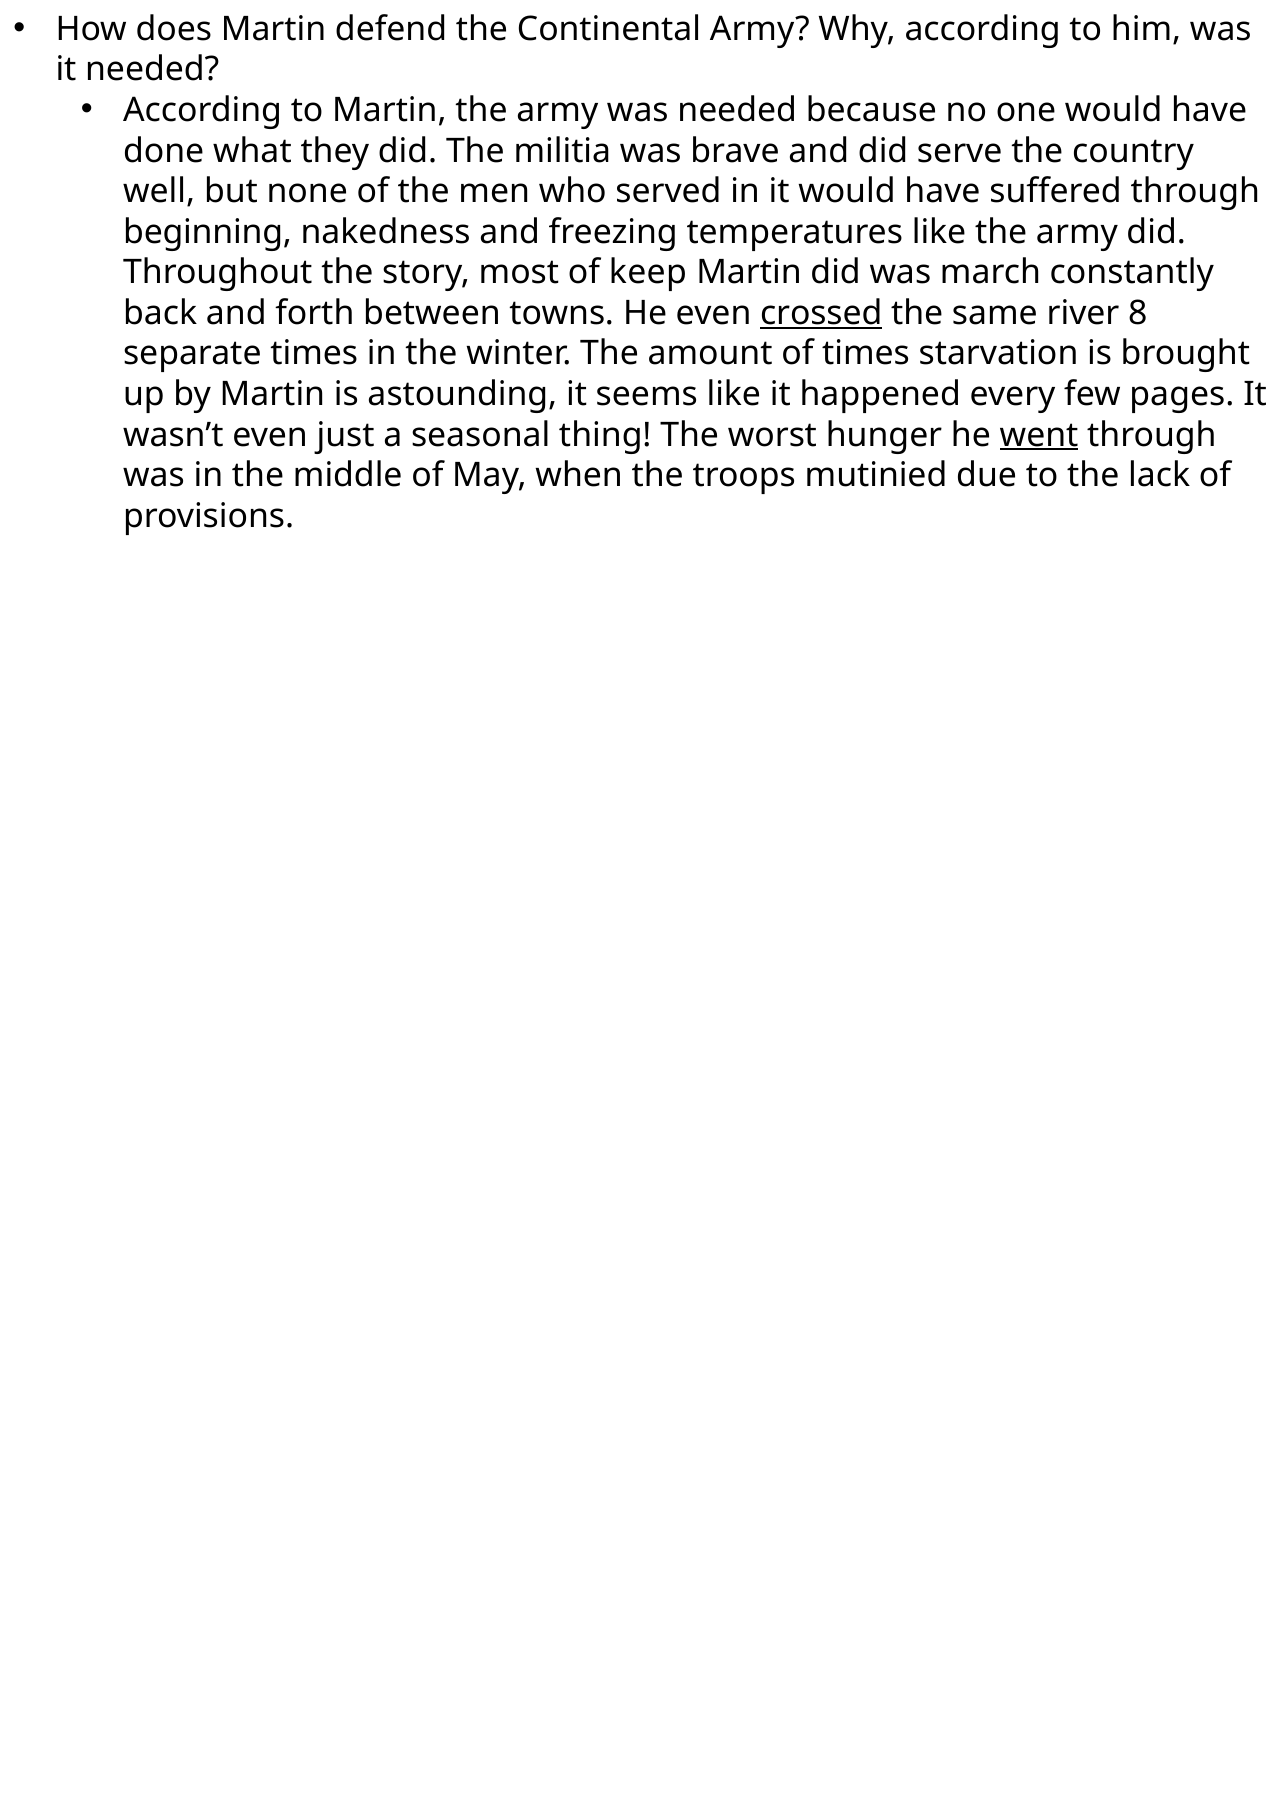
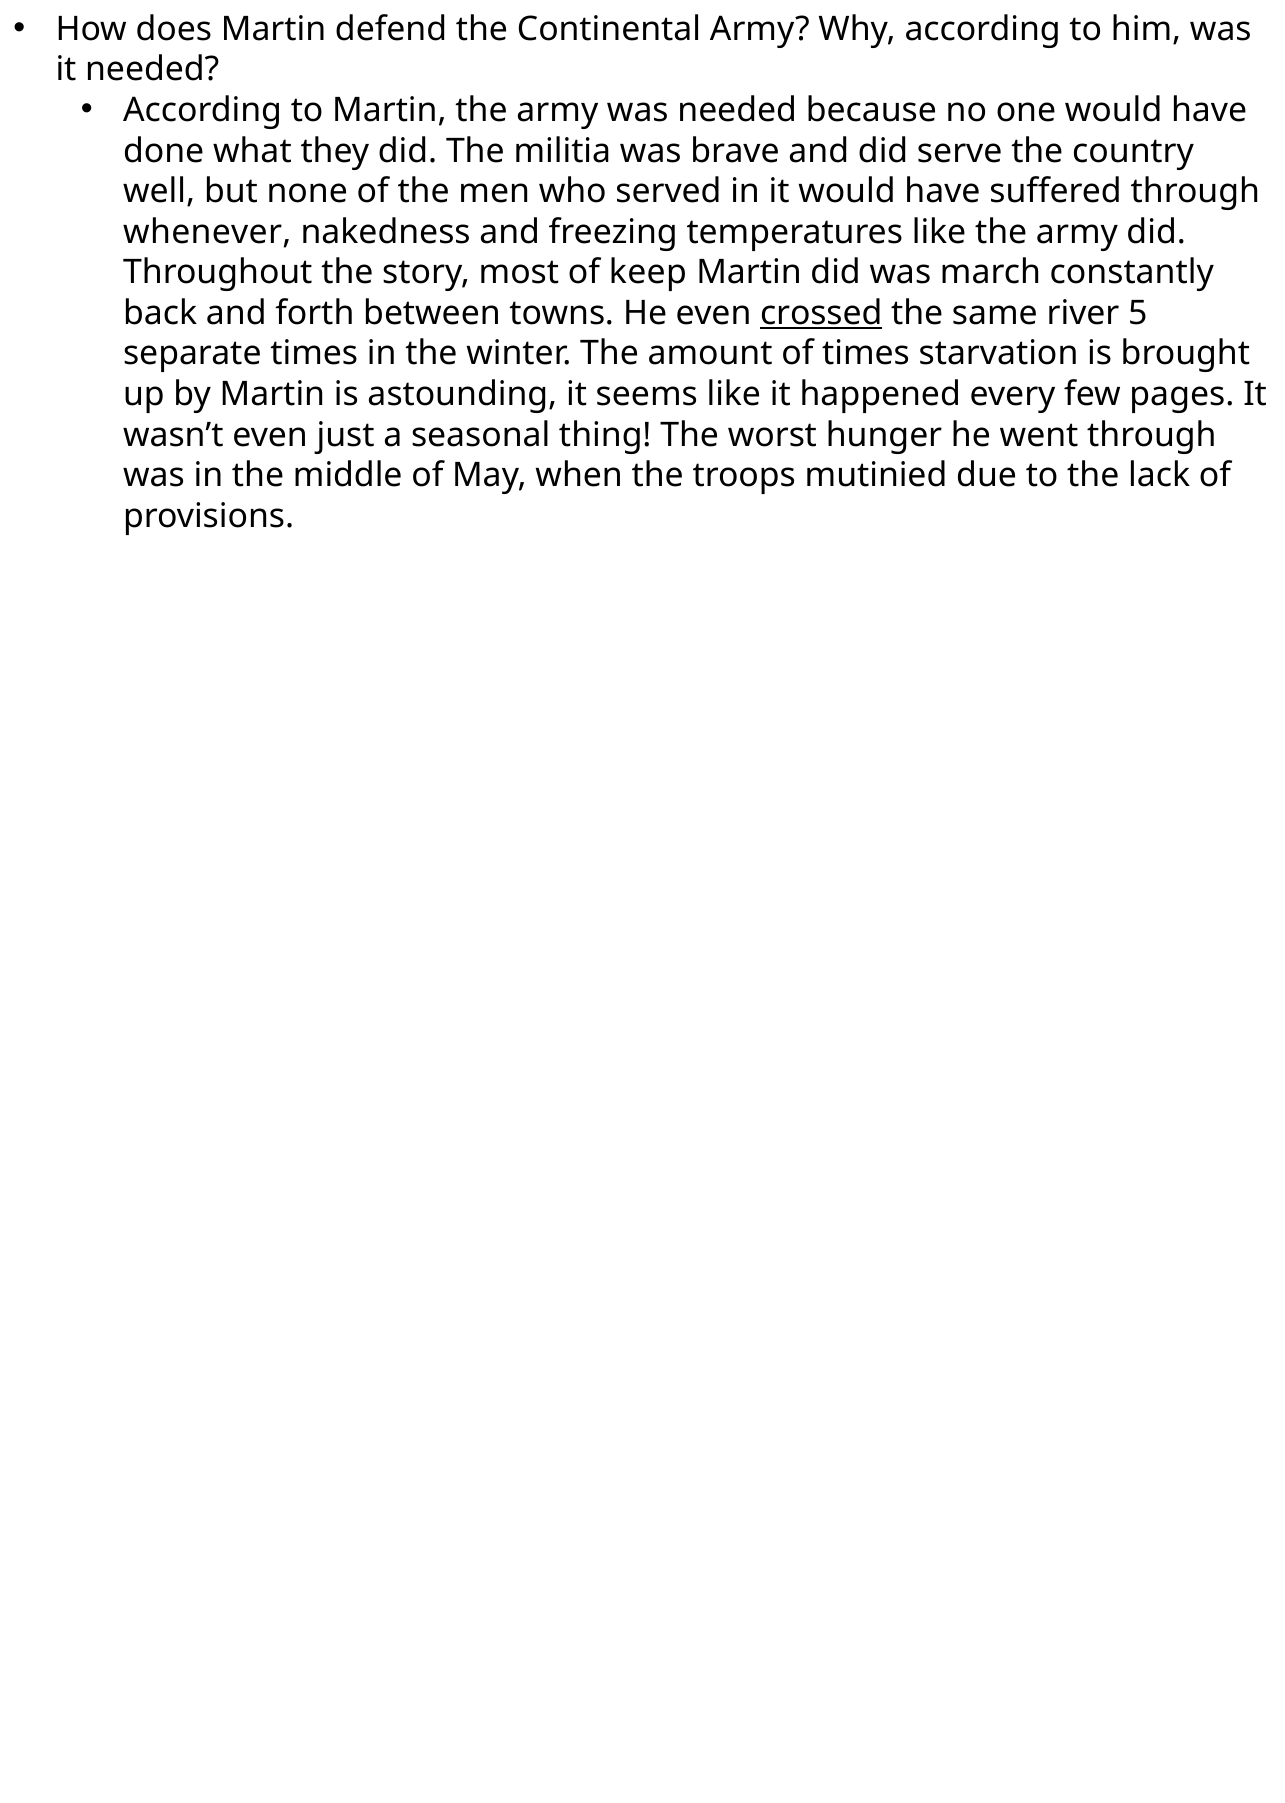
beginning: beginning -> whenever
8: 8 -> 5
went underline: present -> none
